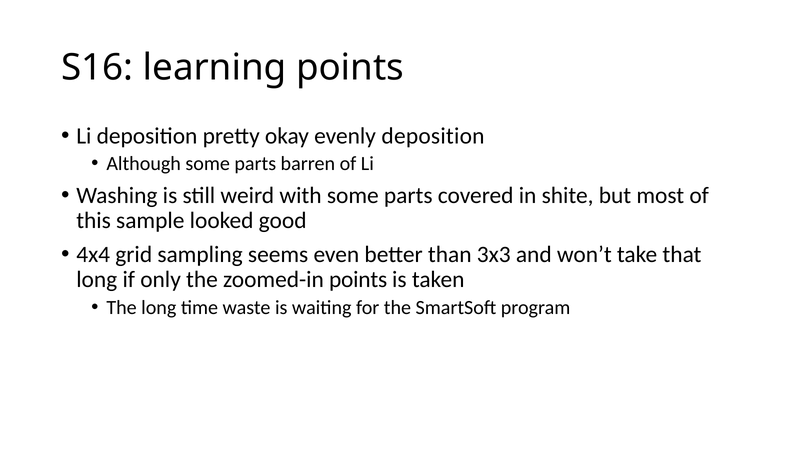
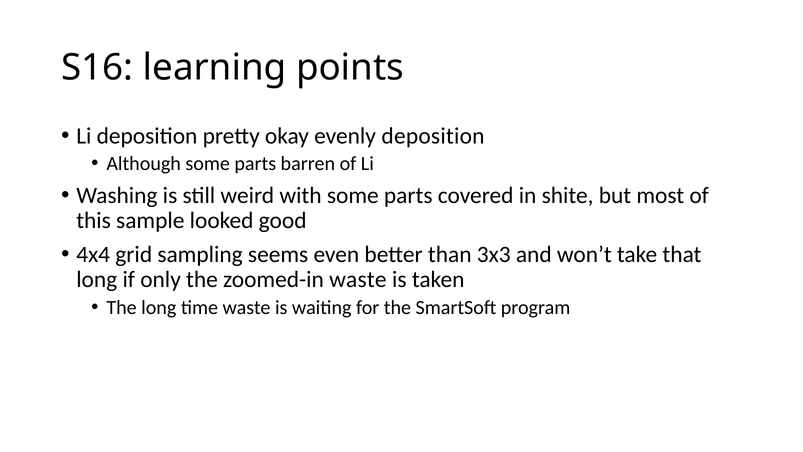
zoomed-in points: points -> waste
